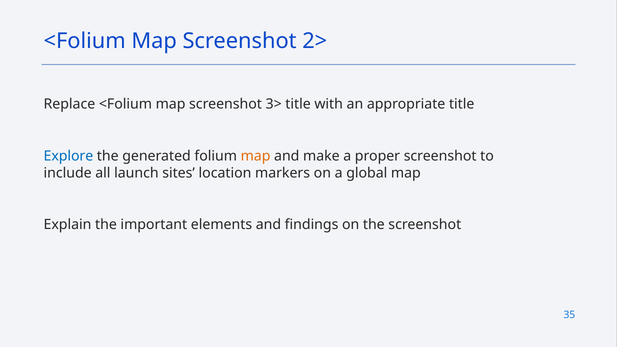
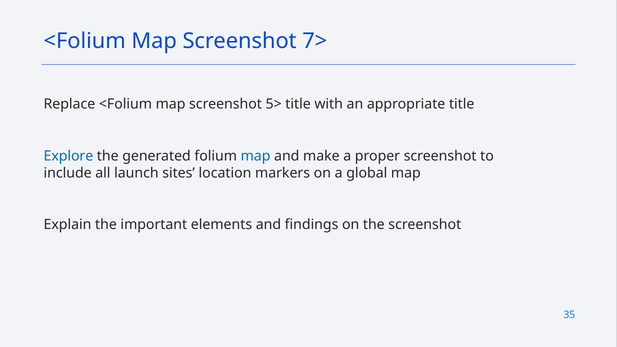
2>: 2> -> 7>
3>: 3> -> 5>
map at (256, 156) colour: orange -> blue
